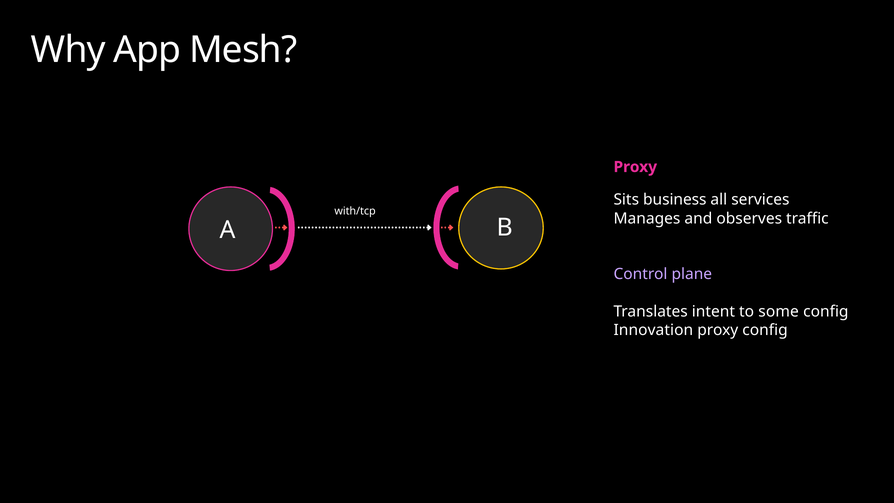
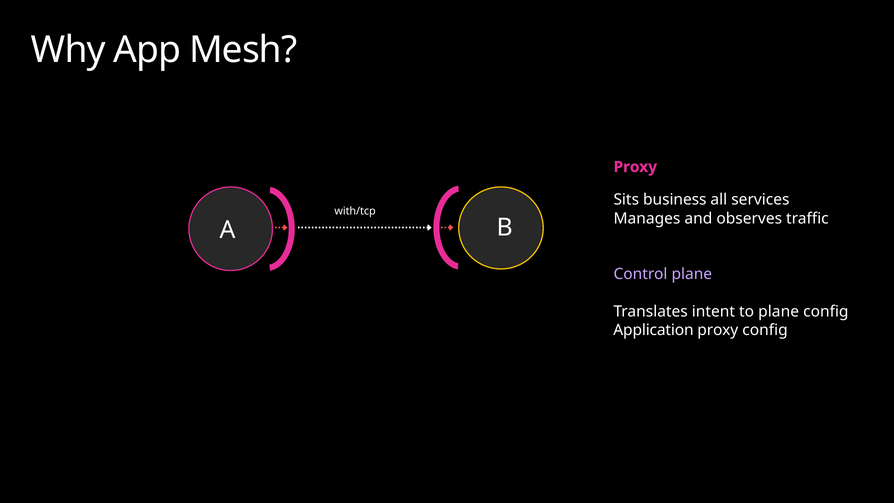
to some: some -> plane
Innovation: Innovation -> Application
